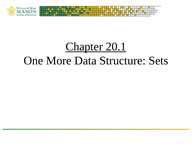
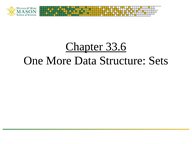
20.1: 20.1 -> 33.6
